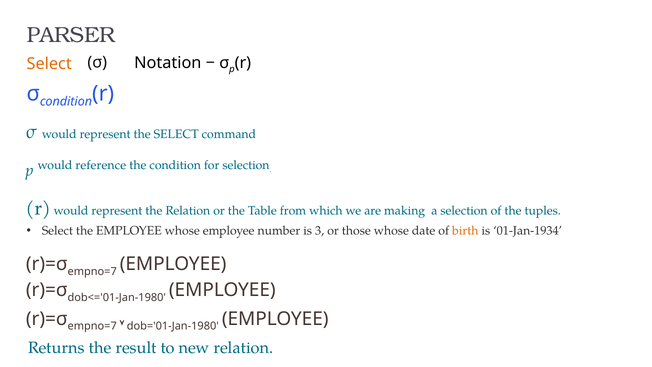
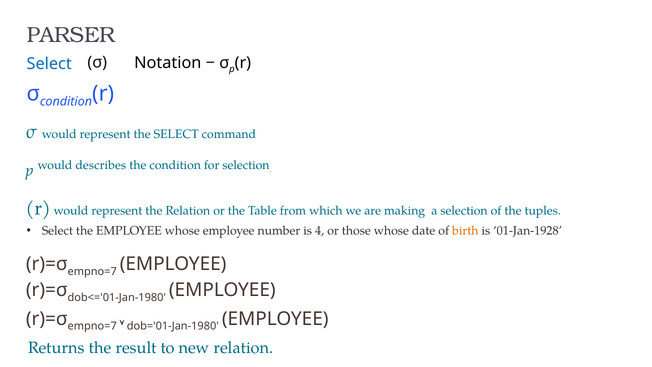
Select at (49, 64) colour: orange -> blue
reference: reference -> describes
3: 3 -> 4
01-Jan-1934: 01-Jan-1934 -> 01-Jan-1928
